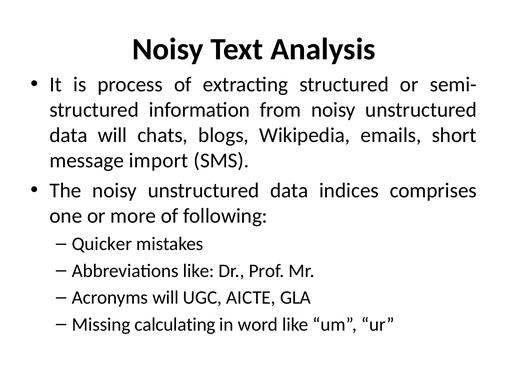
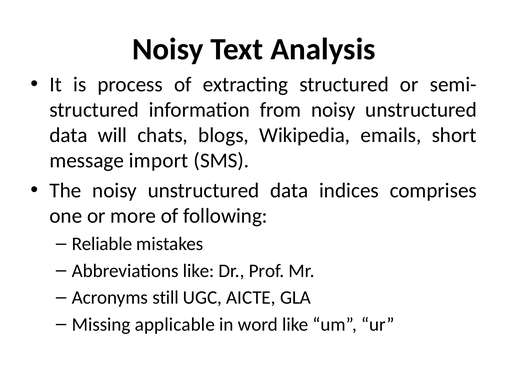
Quicker: Quicker -> Reliable
Acronyms will: will -> still
calculating: calculating -> applicable
